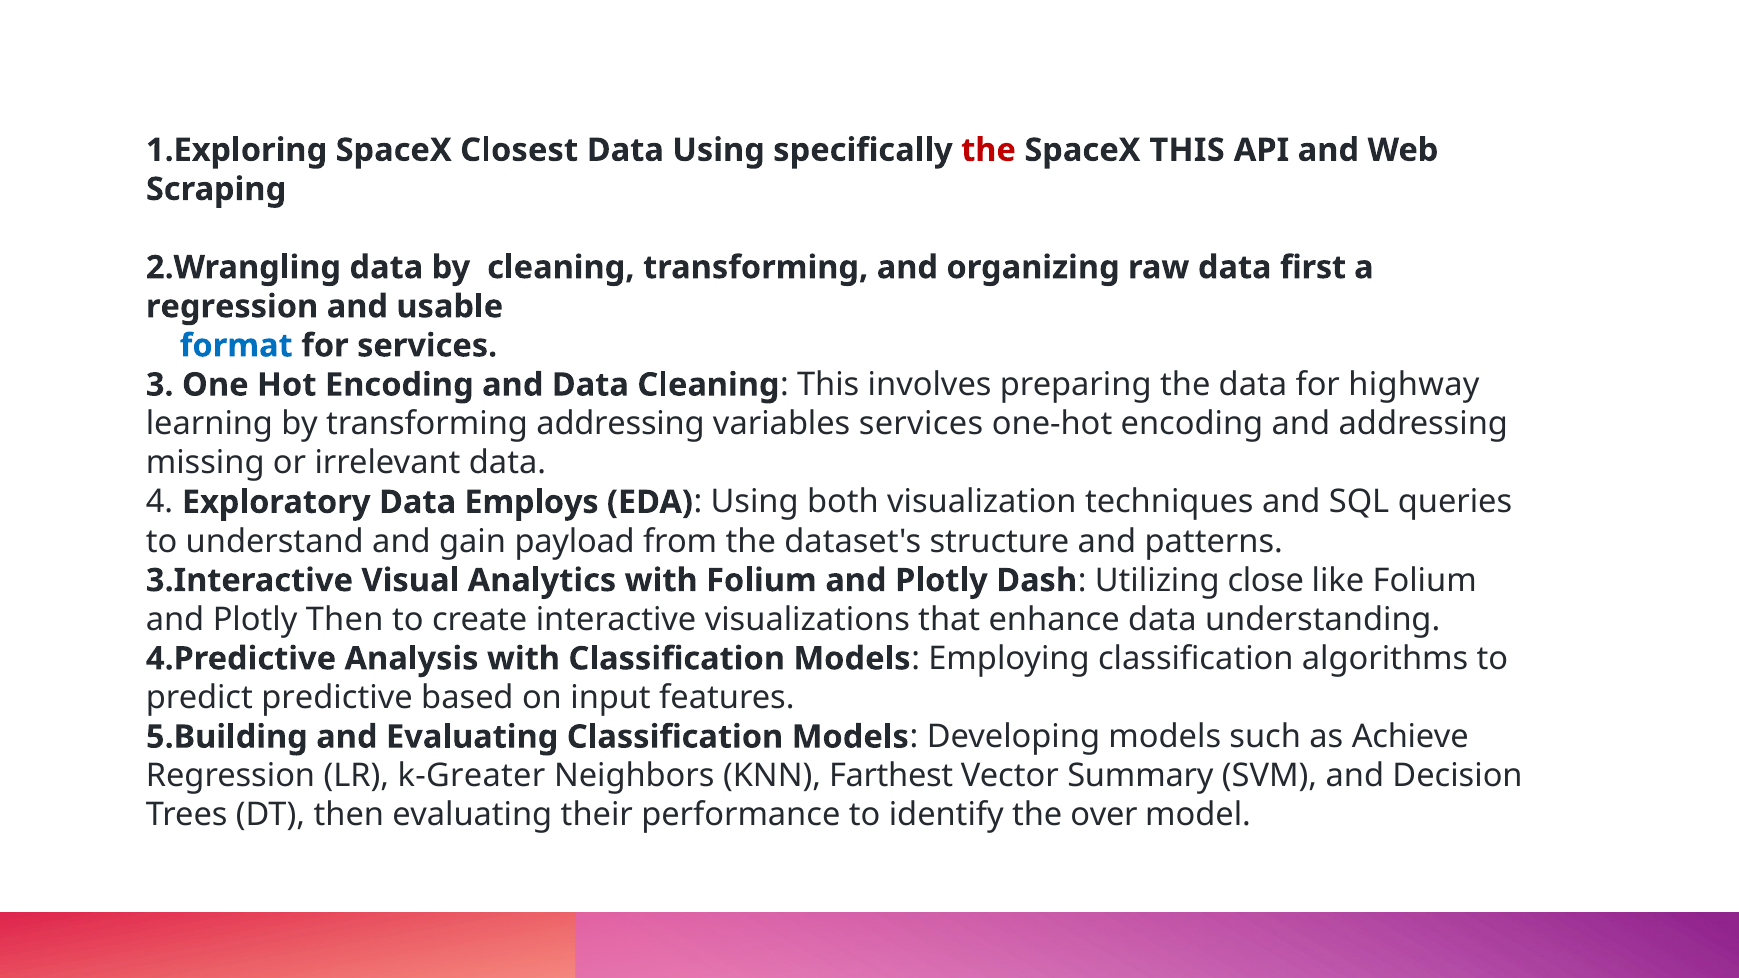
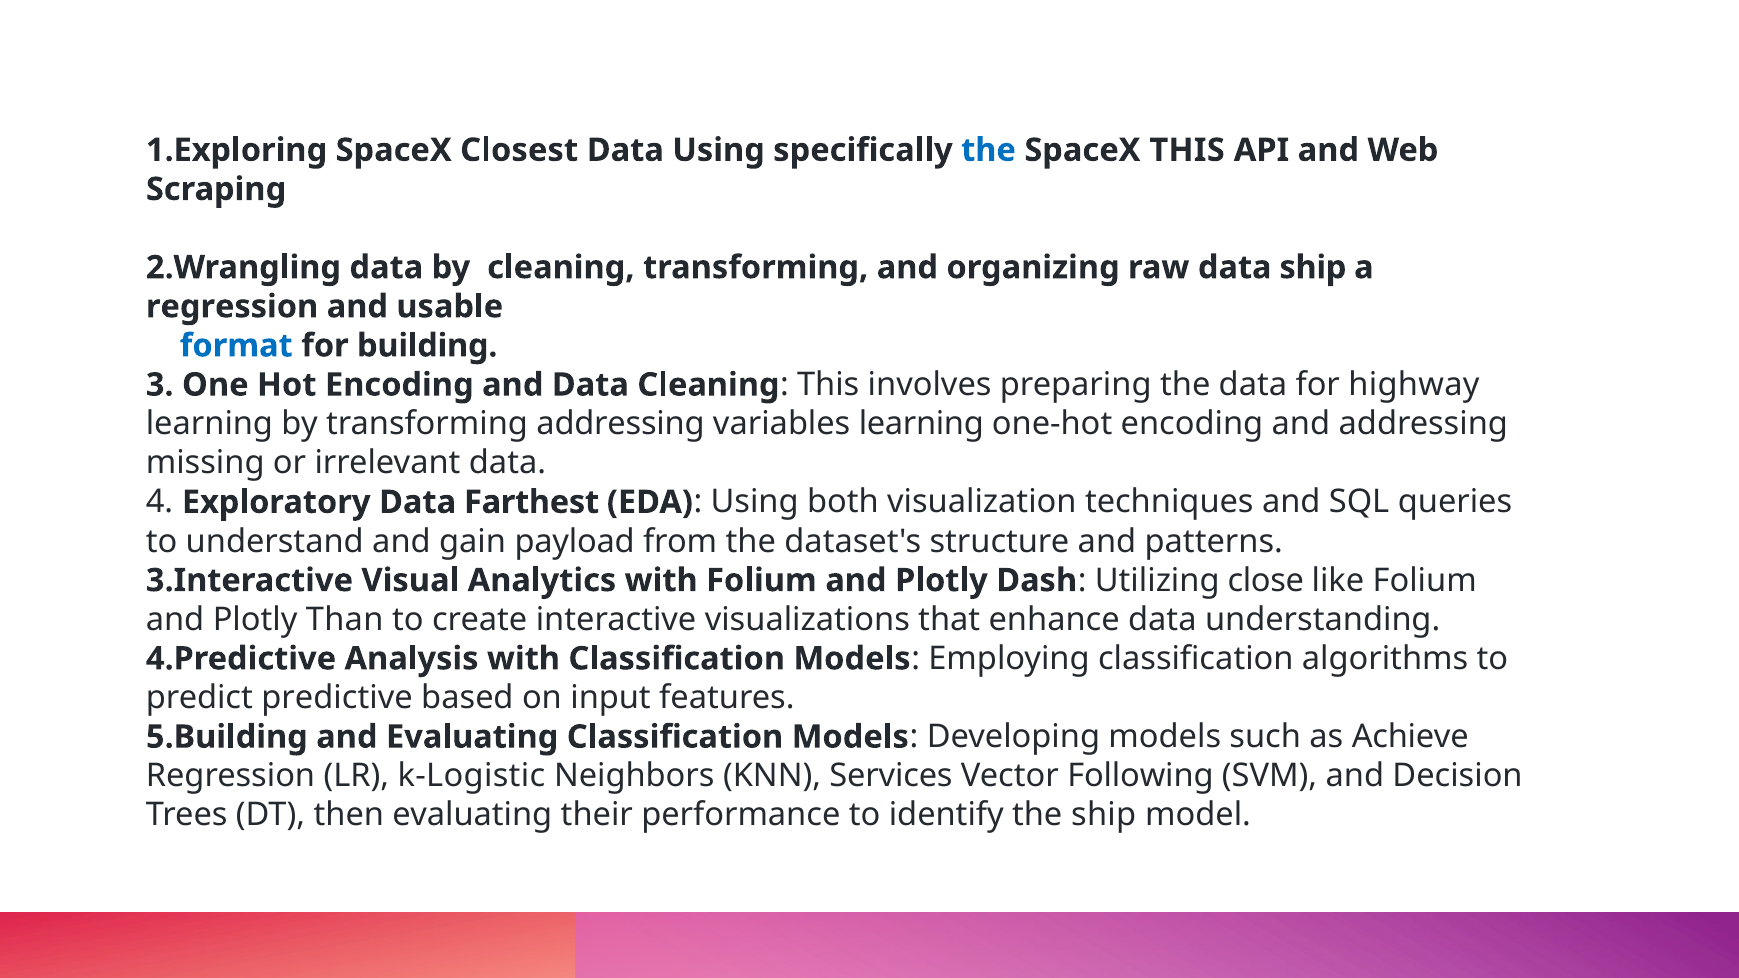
the at (989, 150) colour: red -> blue
data first: first -> ship
for services: services -> building
variables services: services -> learning
Employs: Employs -> Farthest
Plotly Then: Then -> Than
k-Greater: k-Greater -> k-Logistic
Farthest: Farthest -> Services
Summary: Summary -> Following
the over: over -> ship
